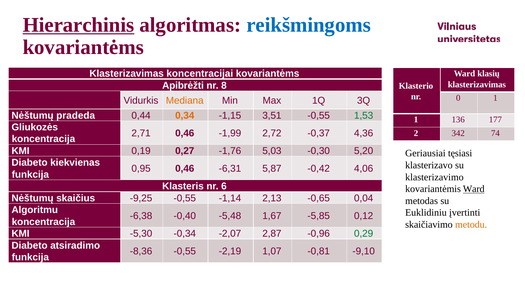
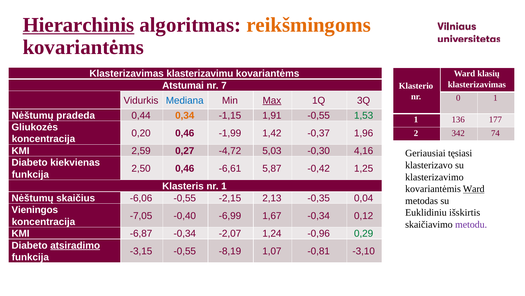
reikšmingoms colour: blue -> orange
koncentracijai: koncentracijai -> klasterizavimu
Apibrėžti: Apibrėžti -> Atstumai
8: 8 -> 7
Mediana colour: orange -> blue
Max underline: none -> present
3,51: 3,51 -> 1,91
2,71: 2,71 -> 0,20
2,72: 2,72 -> 1,42
4,36: 4,36 -> 1,96
0,19: 0,19 -> 2,59
-1,76: -1,76 -> -4,72
5,20: 5,20 -> 4,16
0,95: 0,95 -> 2,50
-6,31: -6,31 -> -6,61
4,06: 4,06 -> 1,25
nr 6: 6 -> 1
-9,25: -9,25 -> -6,06
-1,14: -1,14 -> -2,15
-0,65: -0,65 -> -0,35
Algoritmu: Algoritmu -> Vieningos
įvertinti: įvertinti -> išskirtis
-6,38: -6,38 -> -7,05
-5,48: -5,48 -> -6,99
1,67 -5,85: -5,85 -> -0,34
metodu colour: orange -> purple
-5,30: -5,30 -> -6,87
2,87: 2,87 -> 1,24
atsiradimo underline: none -> present
-8,36: -8,36 -> -3,15
-2,19: -2,19 -> -8,19
-9,10: -9,10 -> -3,10
